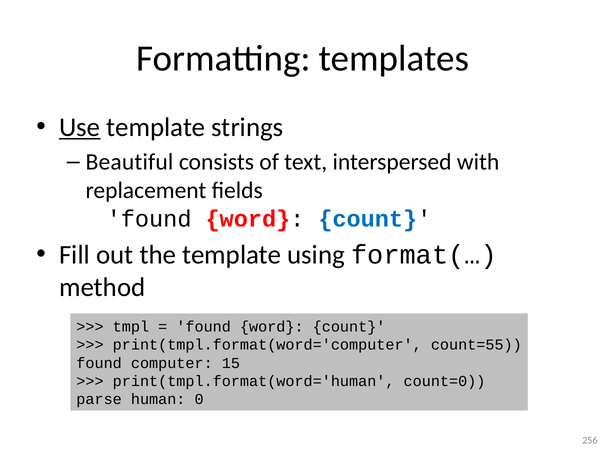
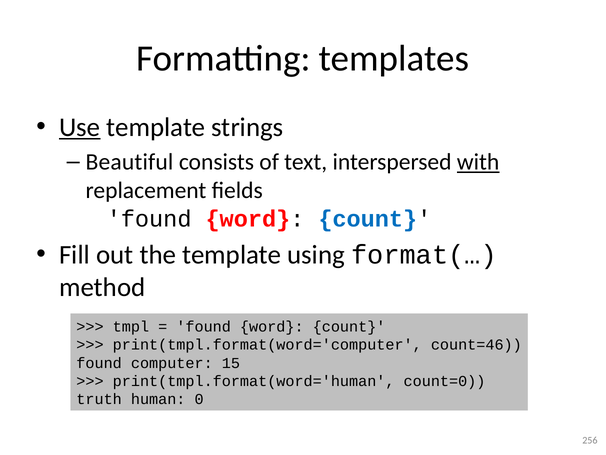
with underline: none -> present
count=55: count=55 -> count=46
parse: parse -> truth
